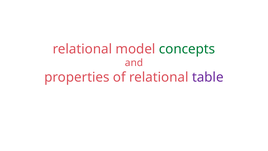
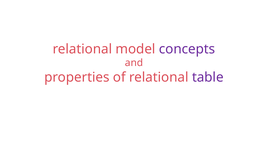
concepts colour: green -> purple
